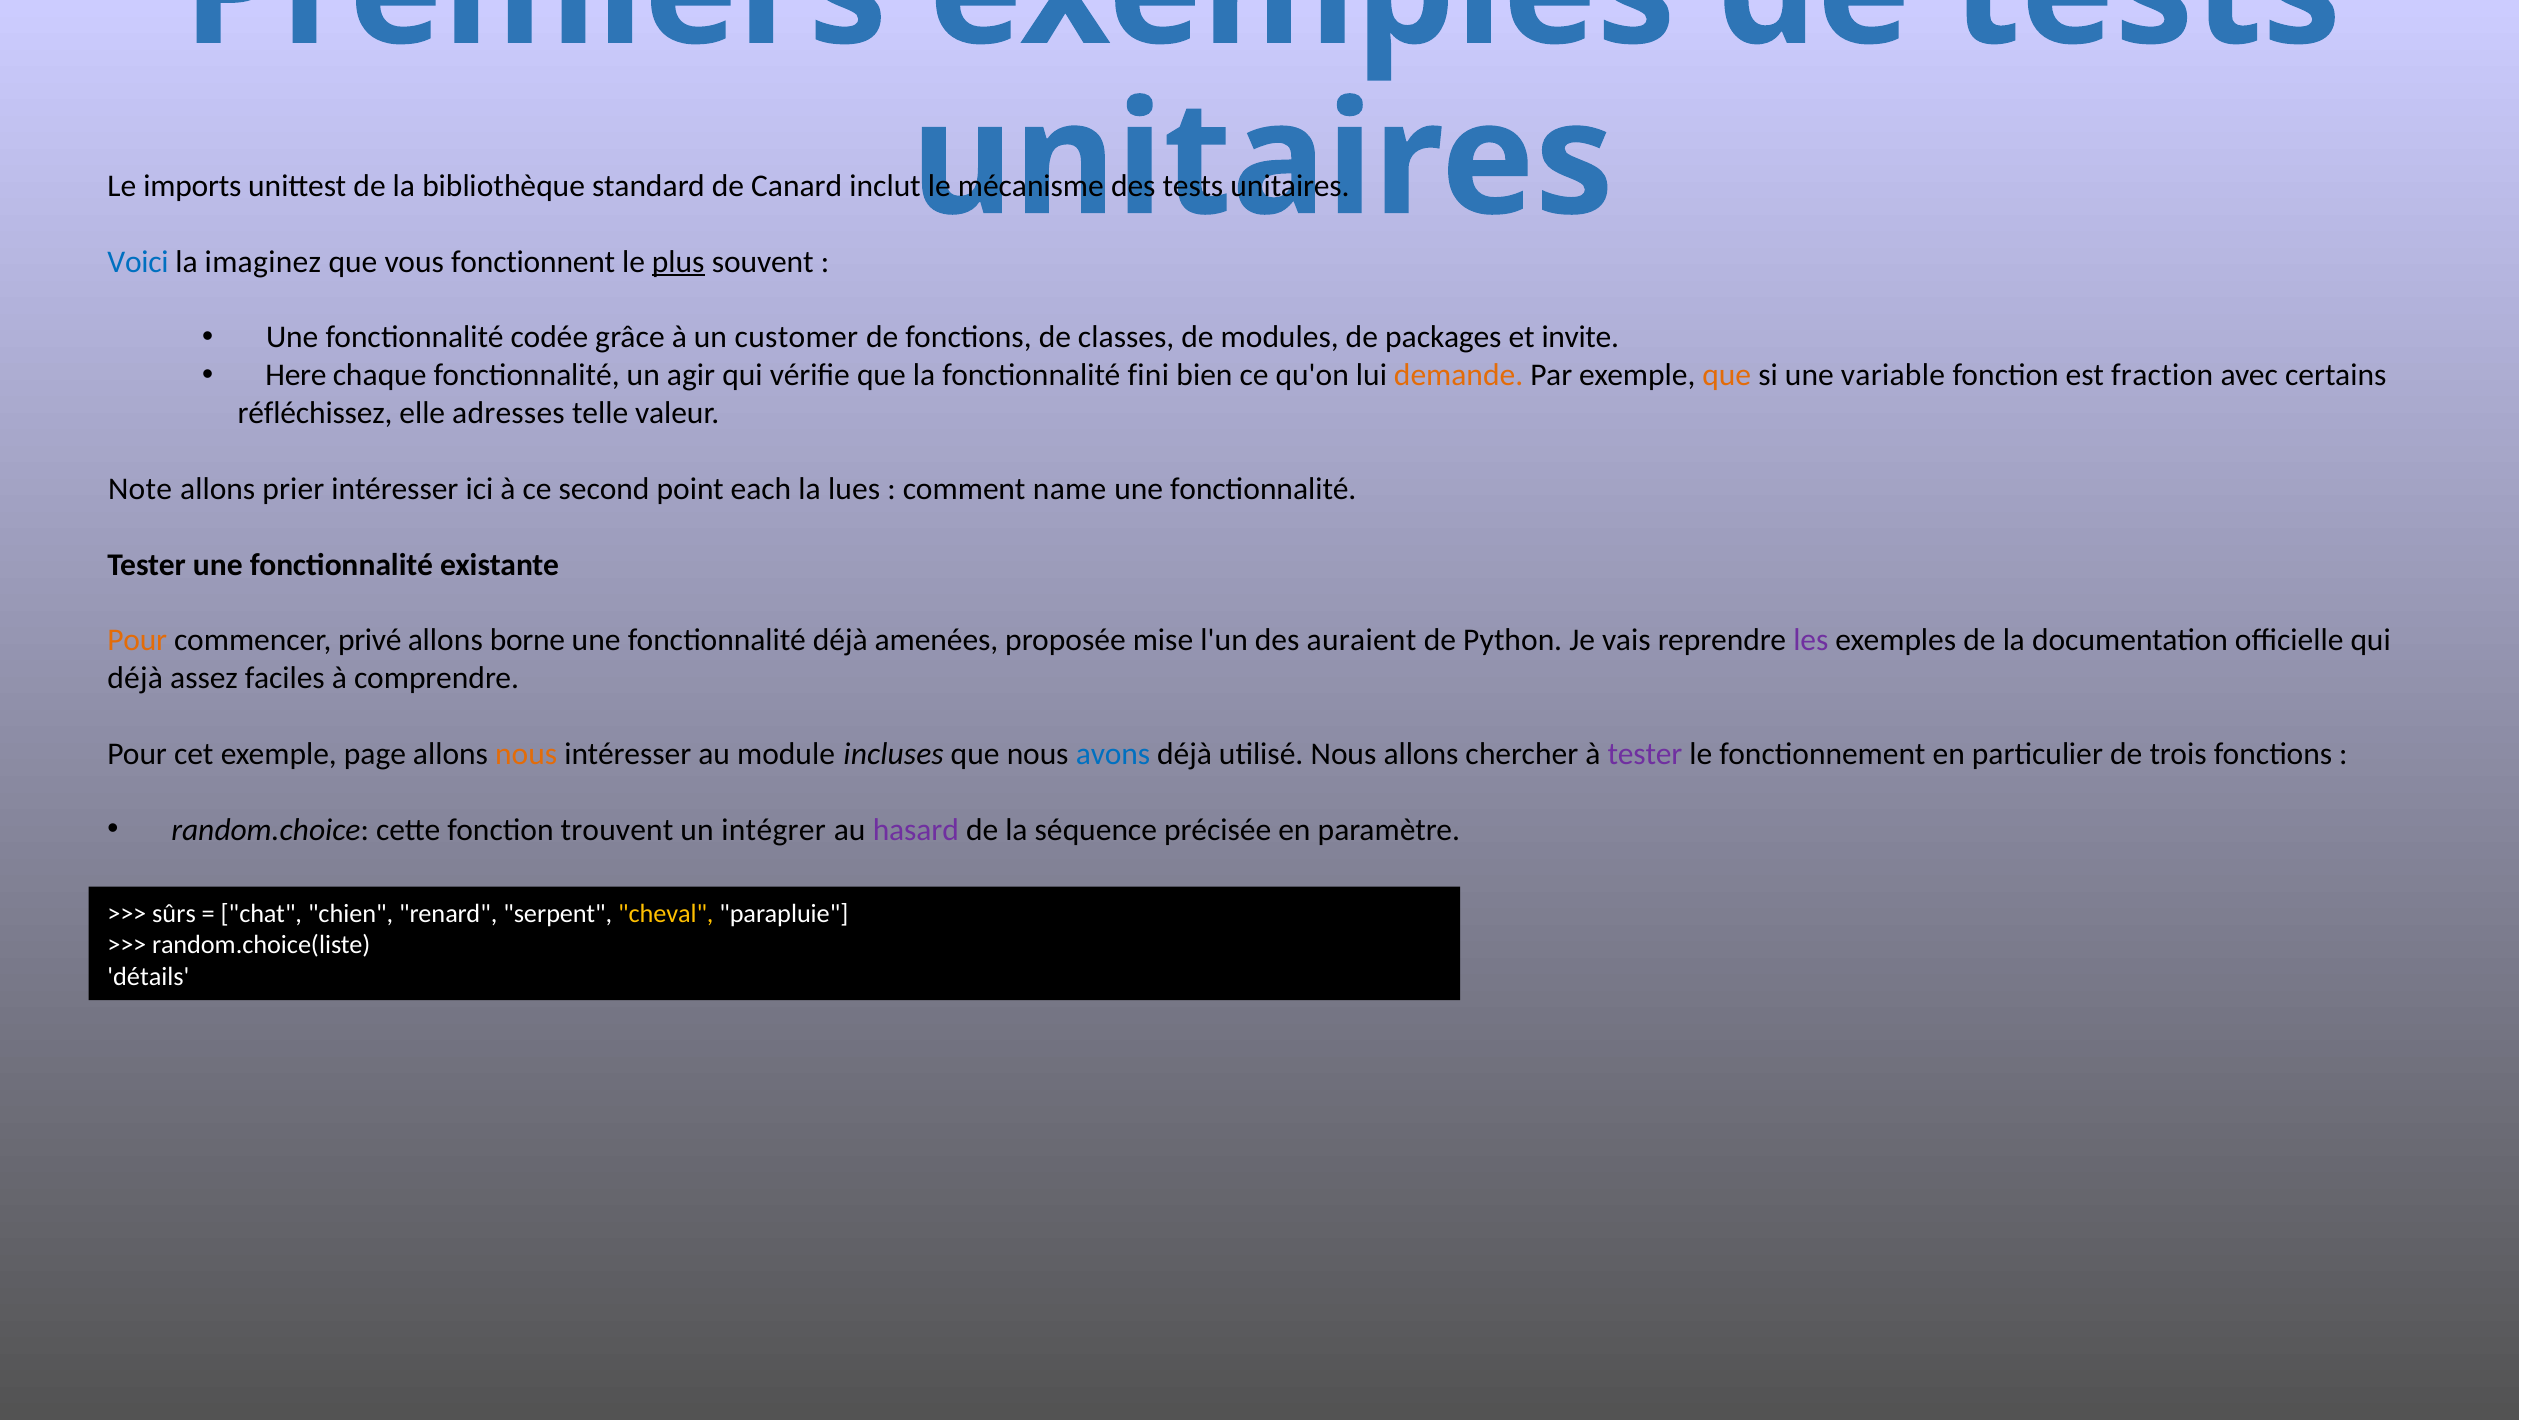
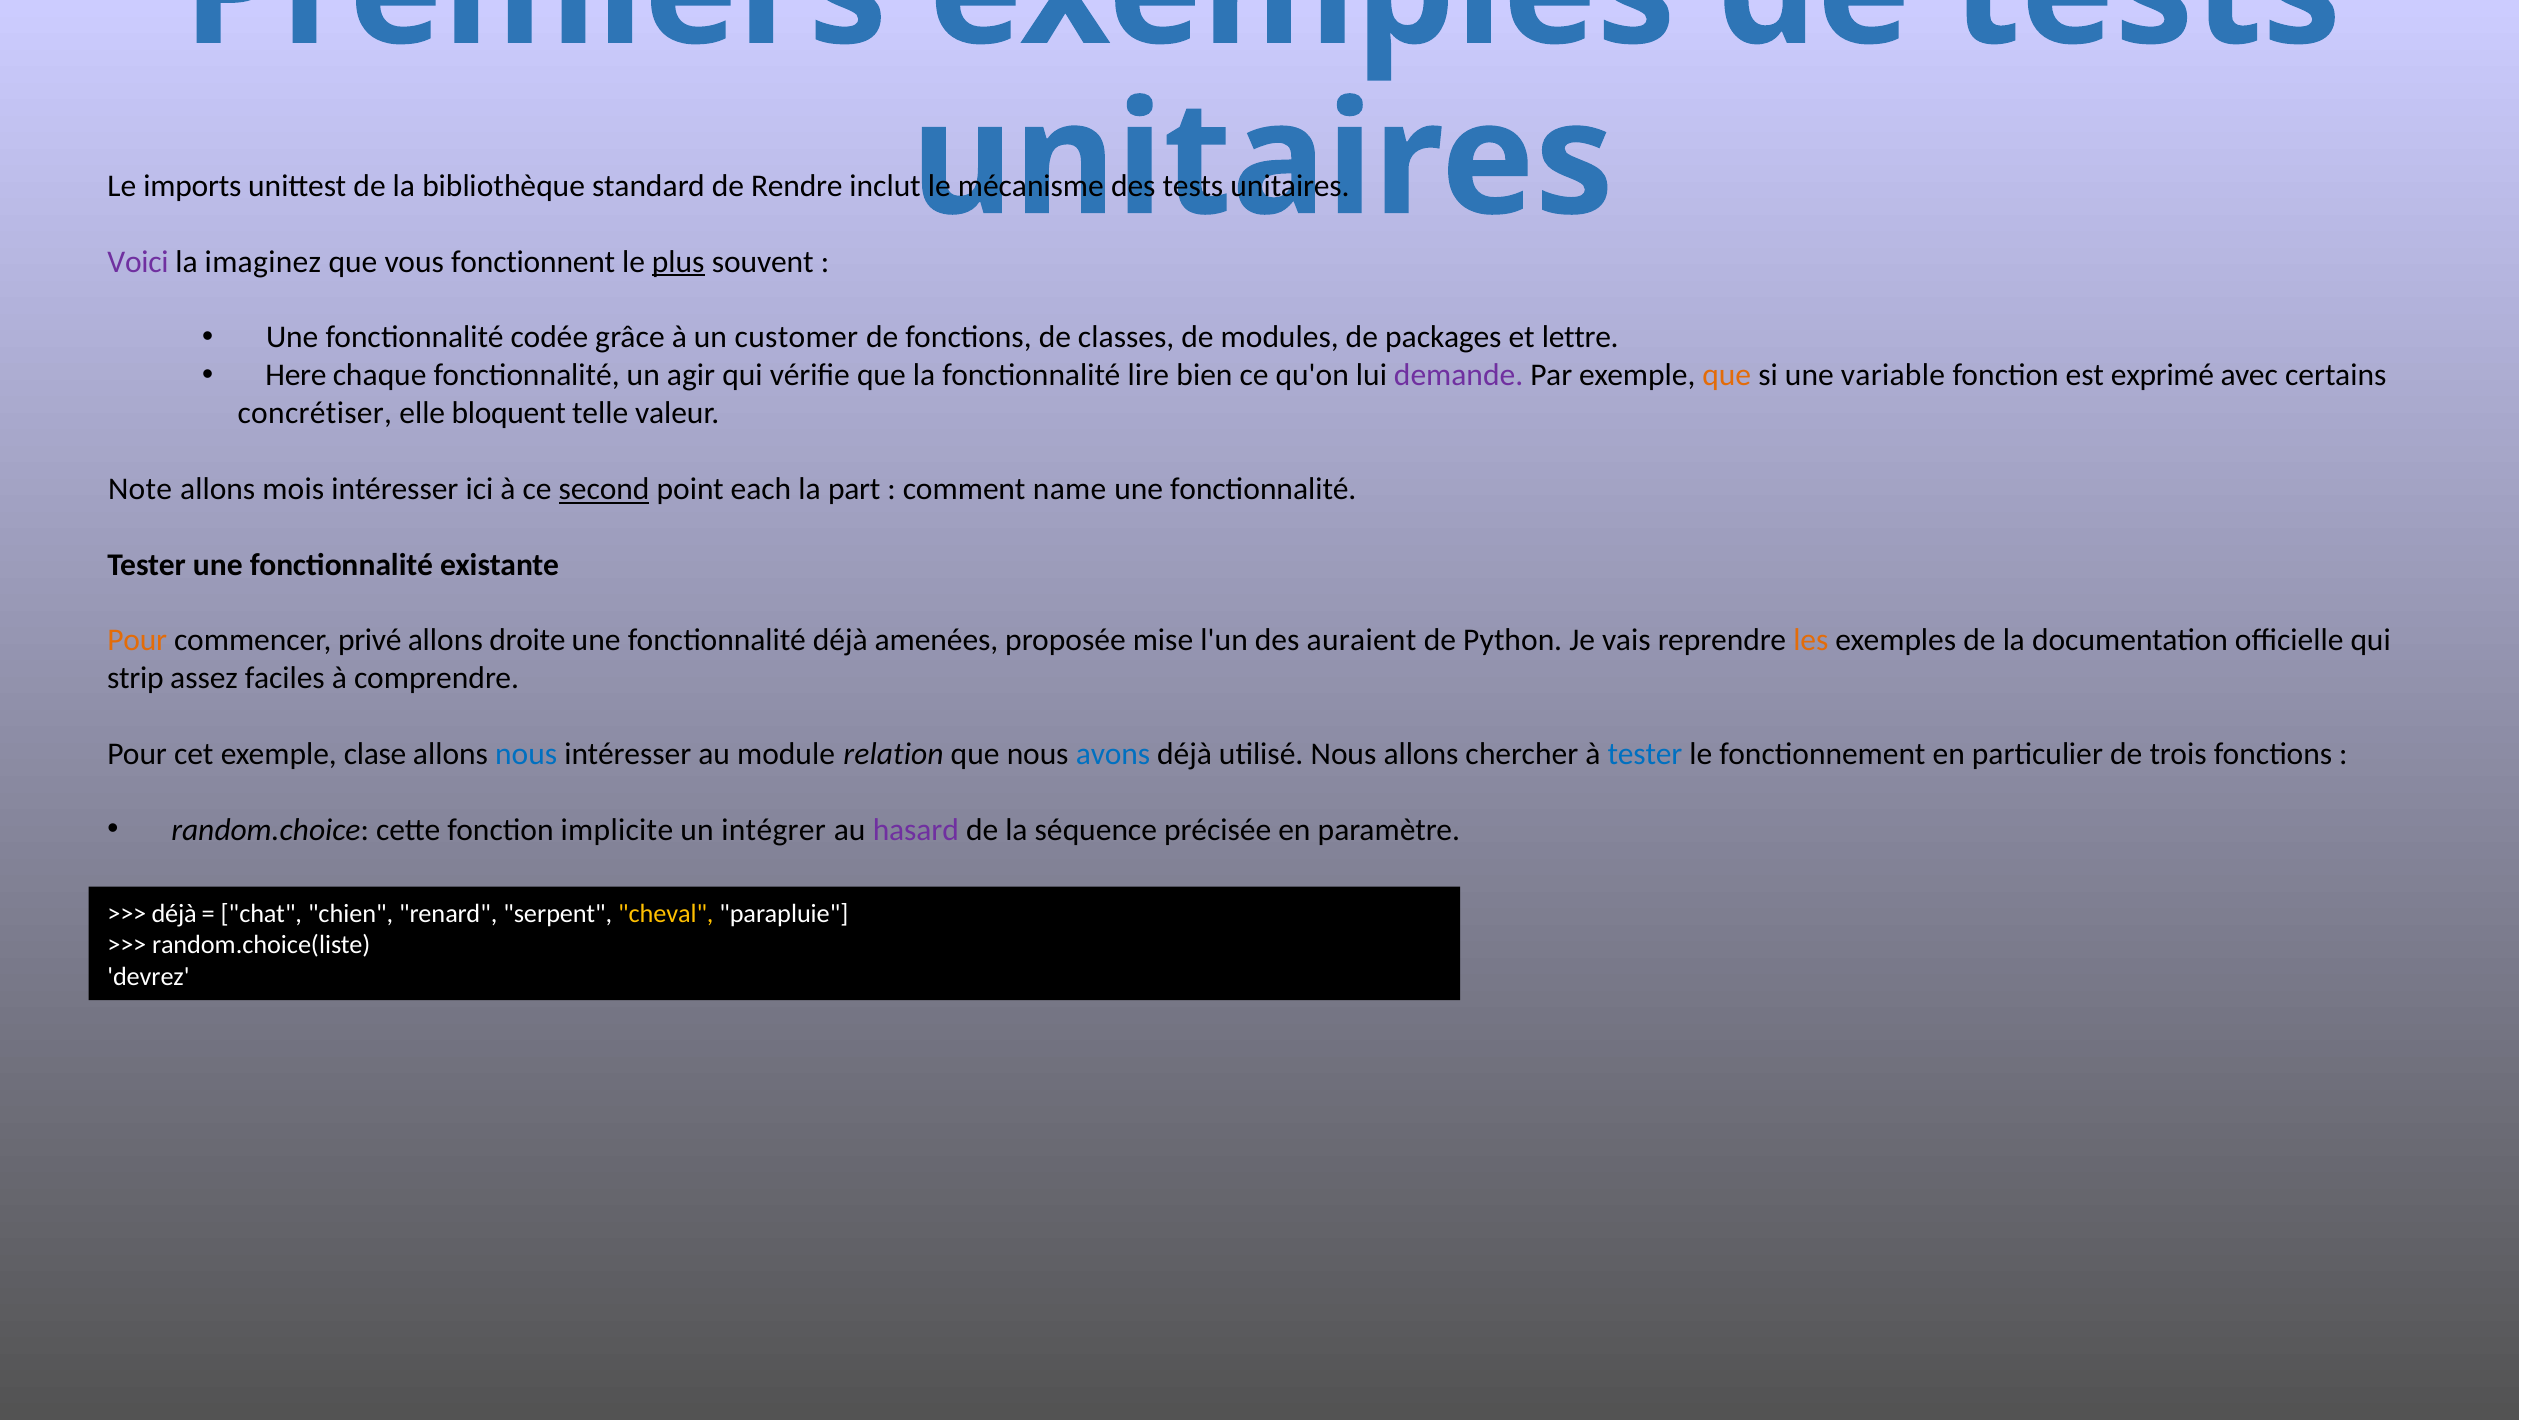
Canard: Canard -> Rendre
Voici colour: blue -> purple
invite: invite -> lettre
fini: fini -> lire
demande colour: orange -> purple
fraction: fraction -> exprimé
réfléchissez: réfléchissez -> concrétiser
adresses: adresses -> bloquent
prier: prier -> mois
second underline: none -> present
lues: lues -> part
borne: borne -> droite
les colour: purple -> orange
déjà at (135, 678): déjà -> strip
page: page -> clase
nous at (526, 754) colour: orange -> blue
incluses: incluses -> relation
tester at (1645, 754) colour: purple -> blue
trouvent: trouvent -> implicite
sûrs at (174, 914): sûrs -> déjà
détails: détails -> devrez
